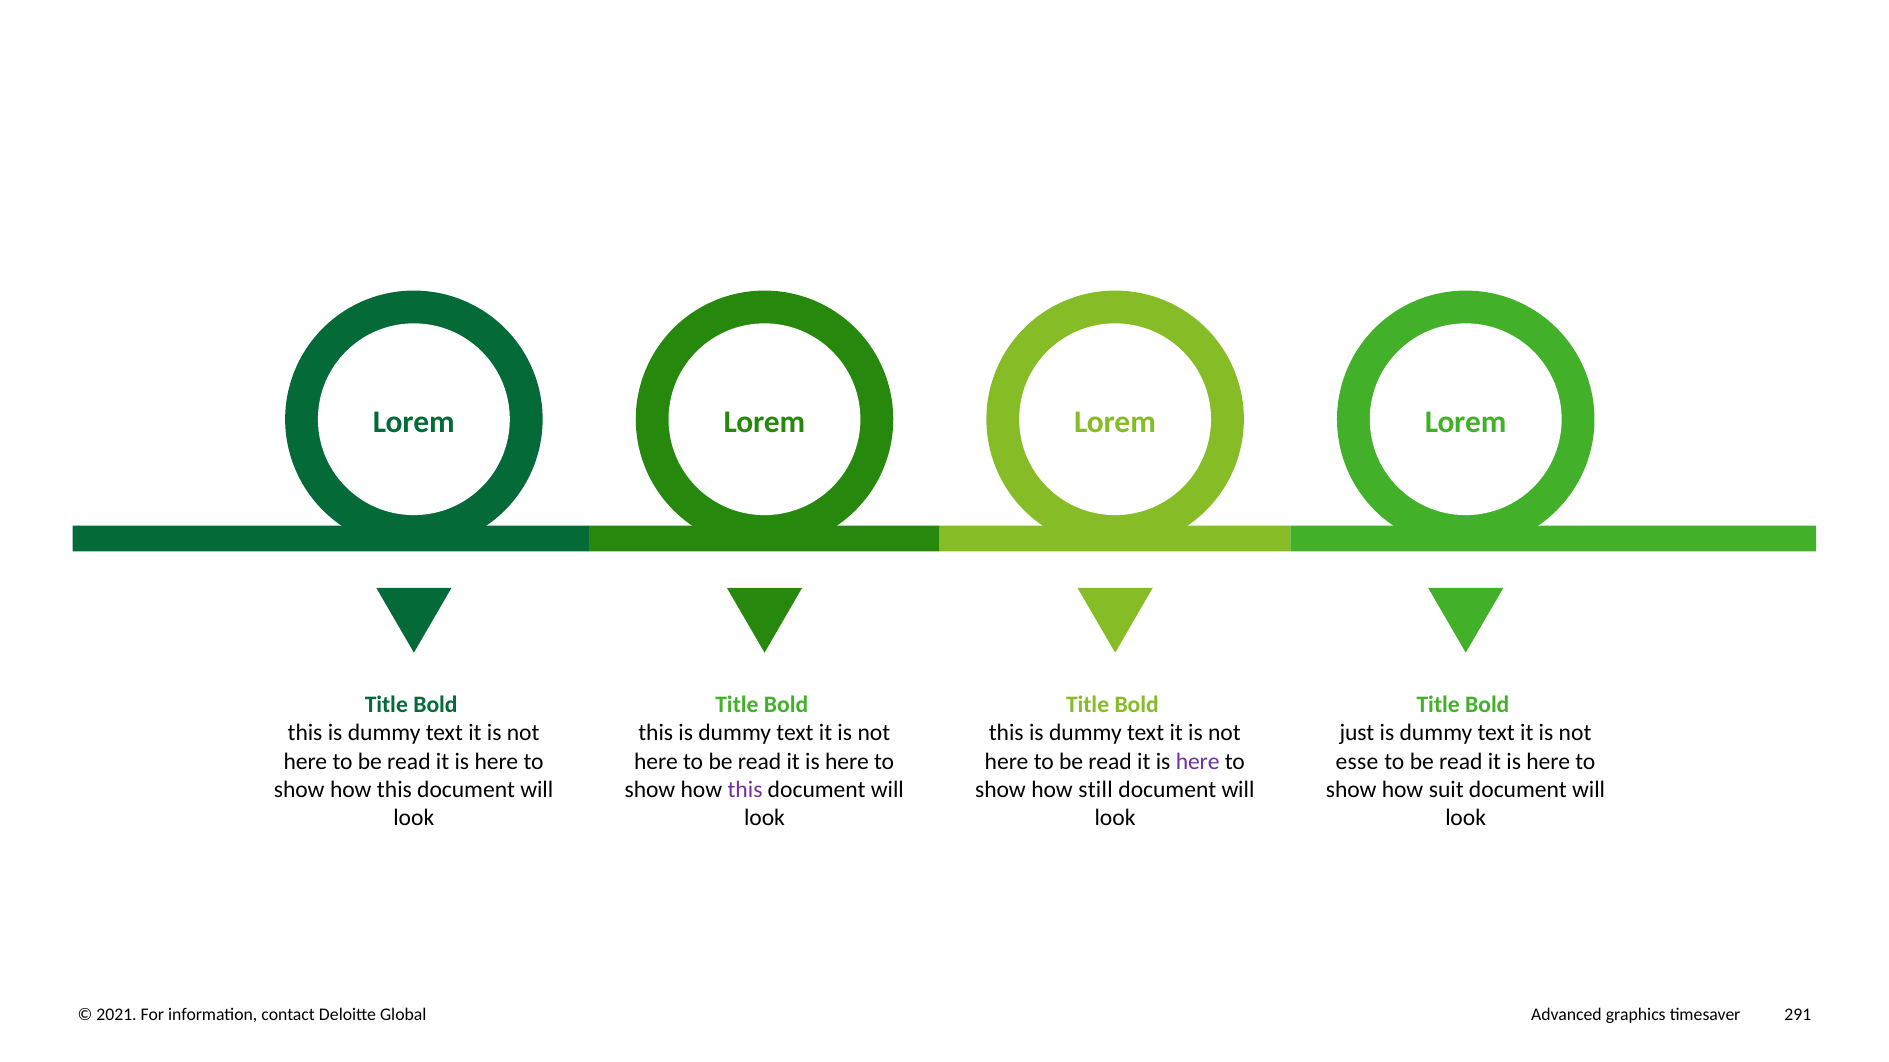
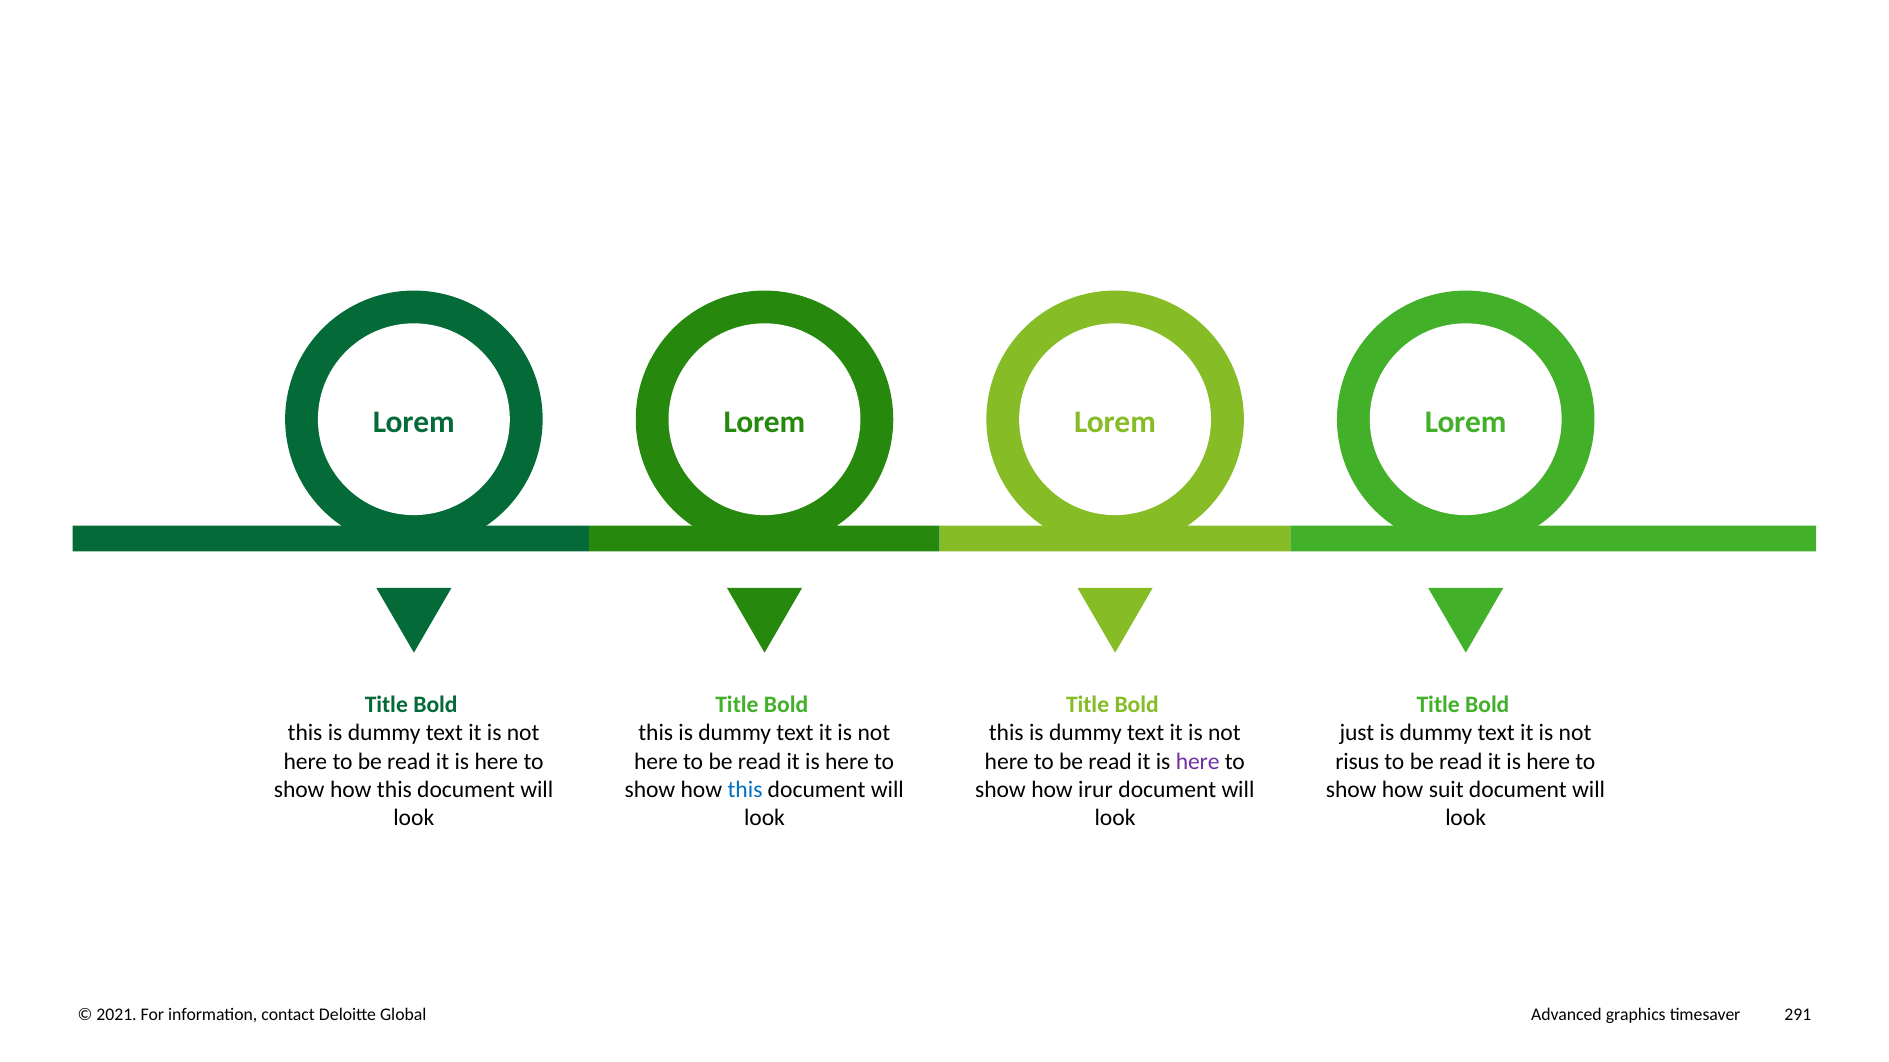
esse: esse -> risus
this at (745, 790) colour: purple -> blue
still: still -> irur
